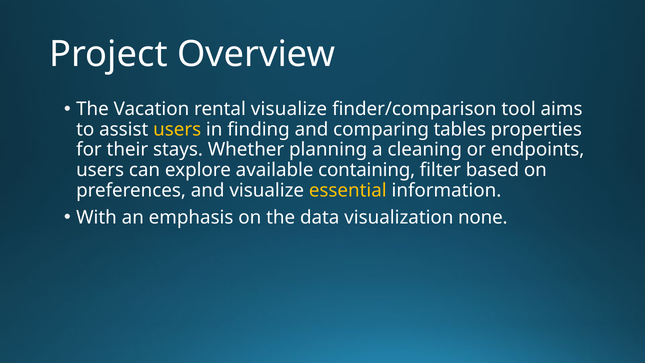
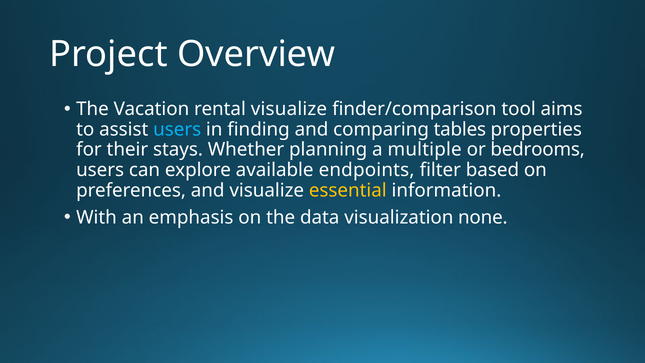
users at (177, 129) colour: yellow -> light blue
cleaning: cleaning -> multiple
endpoints: endpoints -> bedrooms
containing: containing -> endpoints
